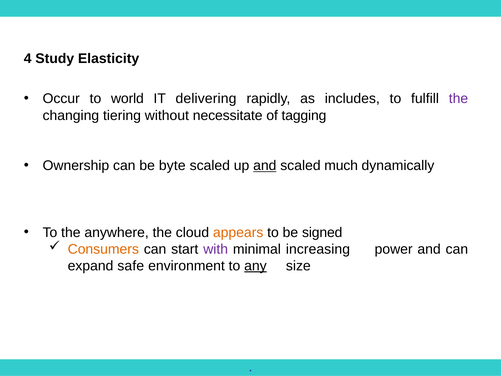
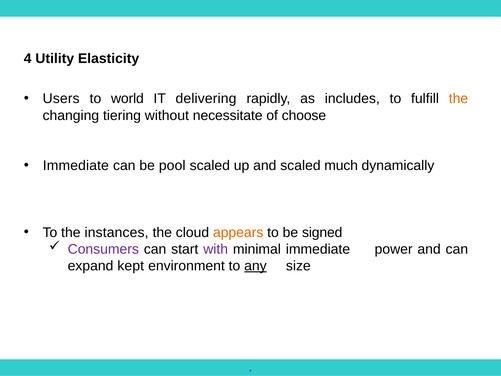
Study: Study -> Utility
Occur: Occur -> Users
the at (458, 99) colour: purple -> orange
tagging: tagging -> choose
Ownership at (76, 165): Ownership -> Immediate
byte: byte -> pool
and at (265, 165) underline: present -> none
anywhere: anywhere -> instances
Consumers colour: orange -> purple
minimal increasing: increasing -> immediate
safe: safe -> kept
